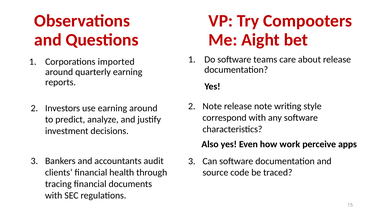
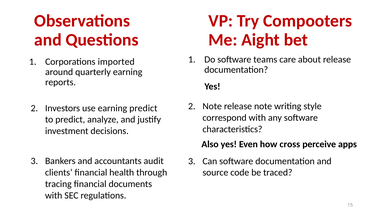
earning around: around -> predict
work: work -> cross
